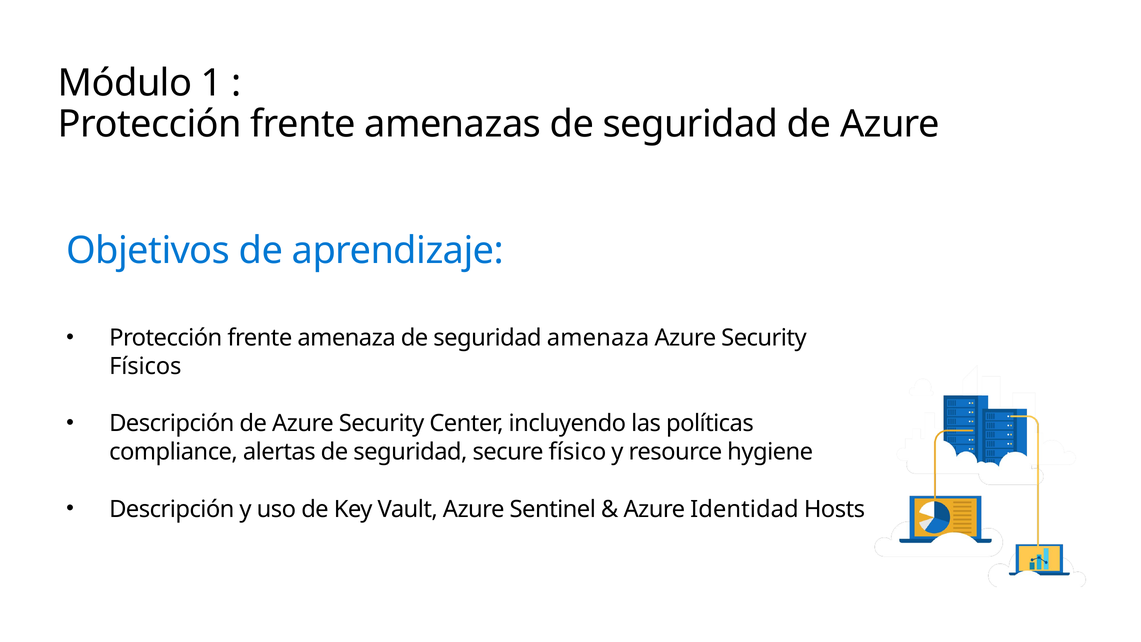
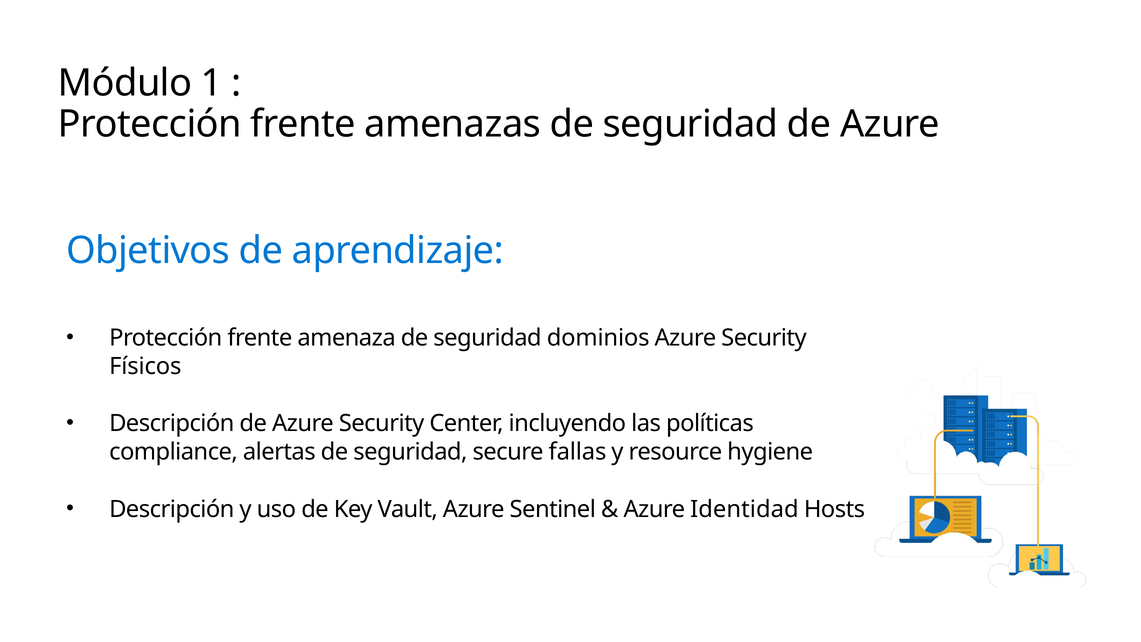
seguridad amenaza: amenaza -> dominios
físico: físico -> fallas
